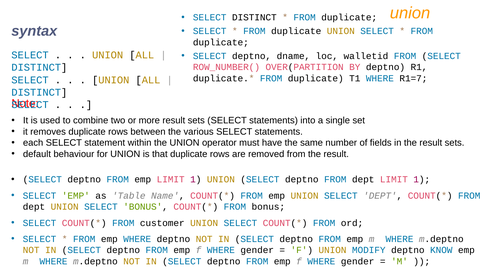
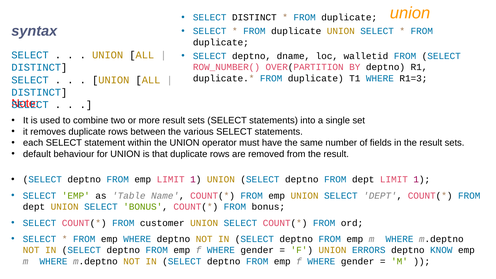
R1=7: R1=7 -> R1=3
MODIFY: MODIFY -> ERRORS
